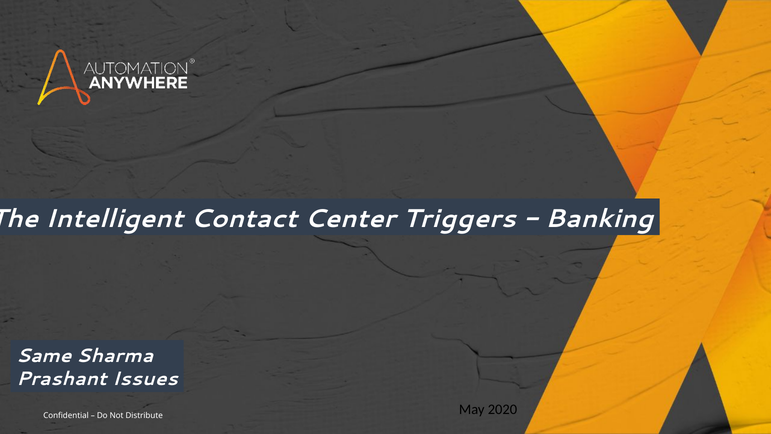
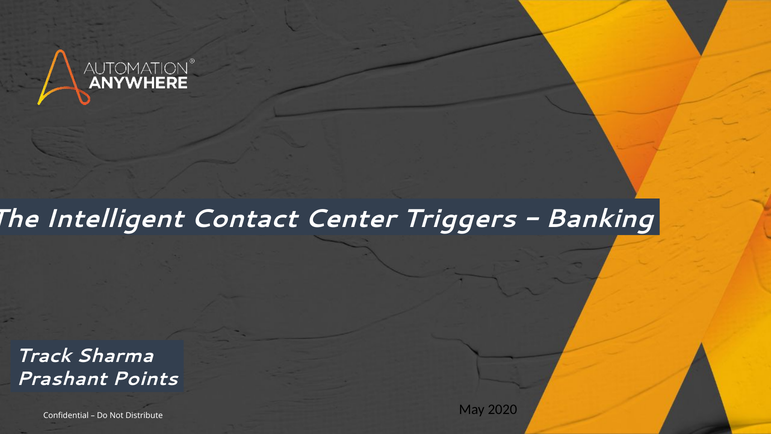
Same: Same -> Track
Issues: Issues -> Points
